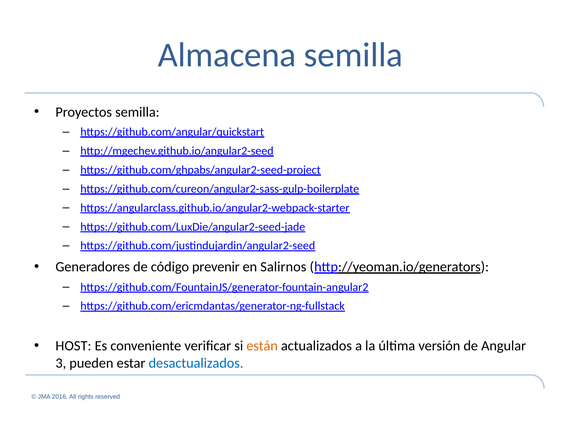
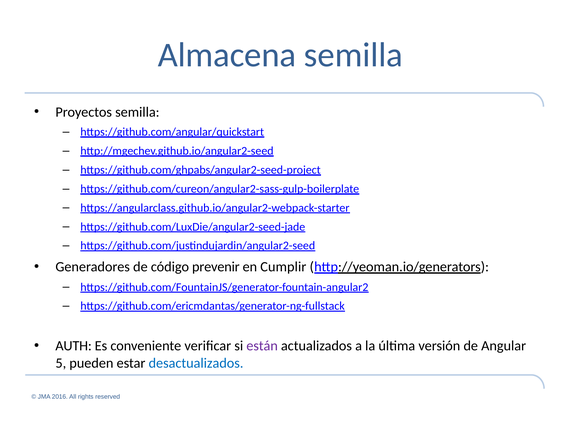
Salirnos: Salirnos -> Cumplir
HOST: HOST -> AUTH
están colour: orange -> purple
3: 3 -> 5
